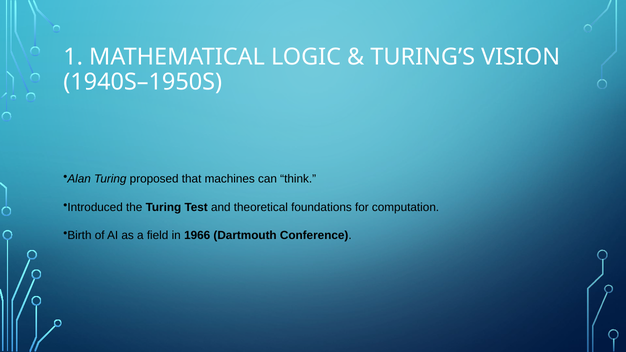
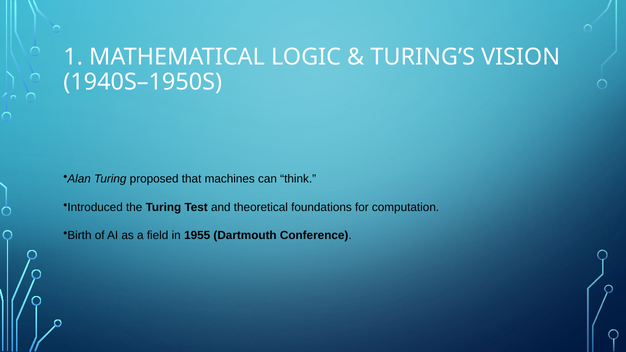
1966: 1966 -> 1955
